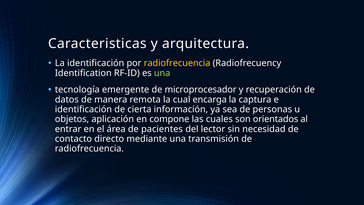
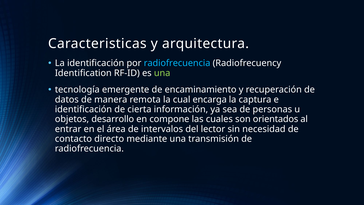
radiofrecuencia at (177, 63) colour: yellow -> light blue
microprocesador: microprocesador -> encaminamiento
aplicación: aplicación -> desarrollo
pacientes: pacientes -> intervalos
